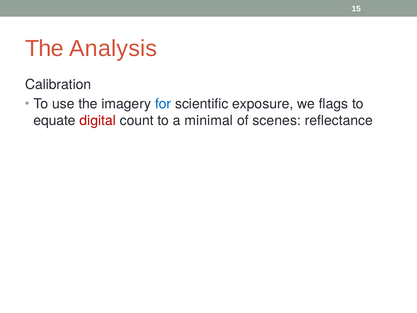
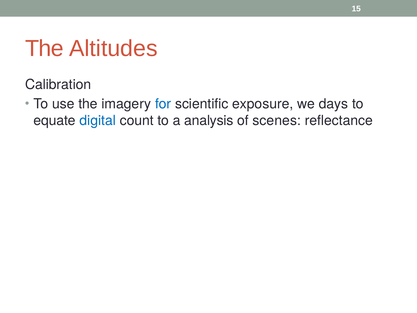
Analysis: Analysis -> Altitudes
flags: flags -> days
digital colour: red -> blue
minimal: minimal -> analysis
